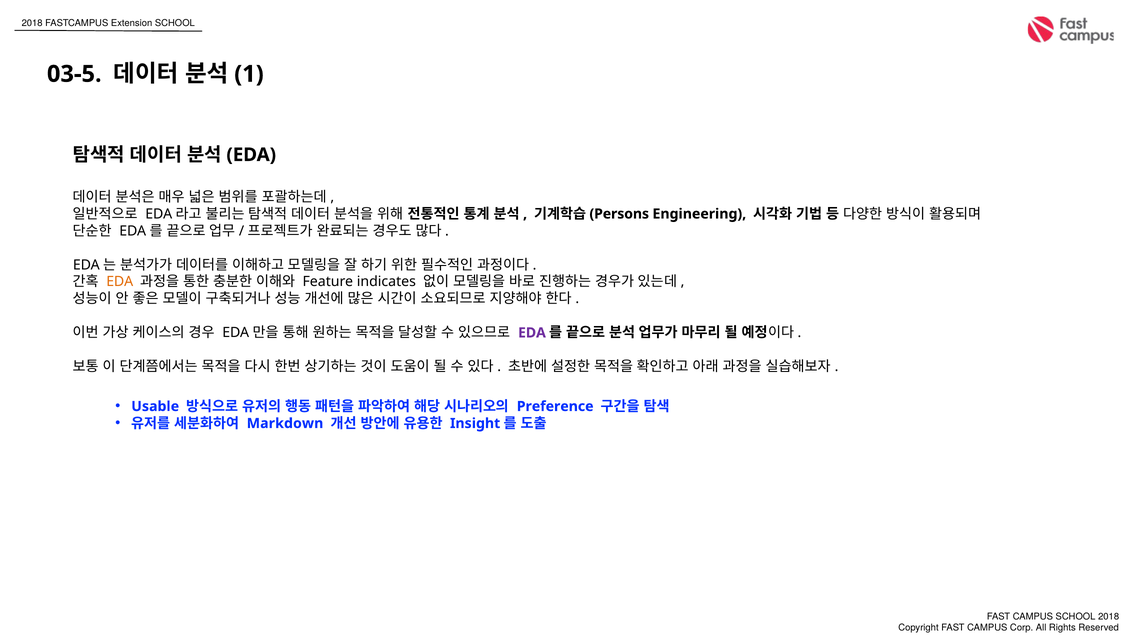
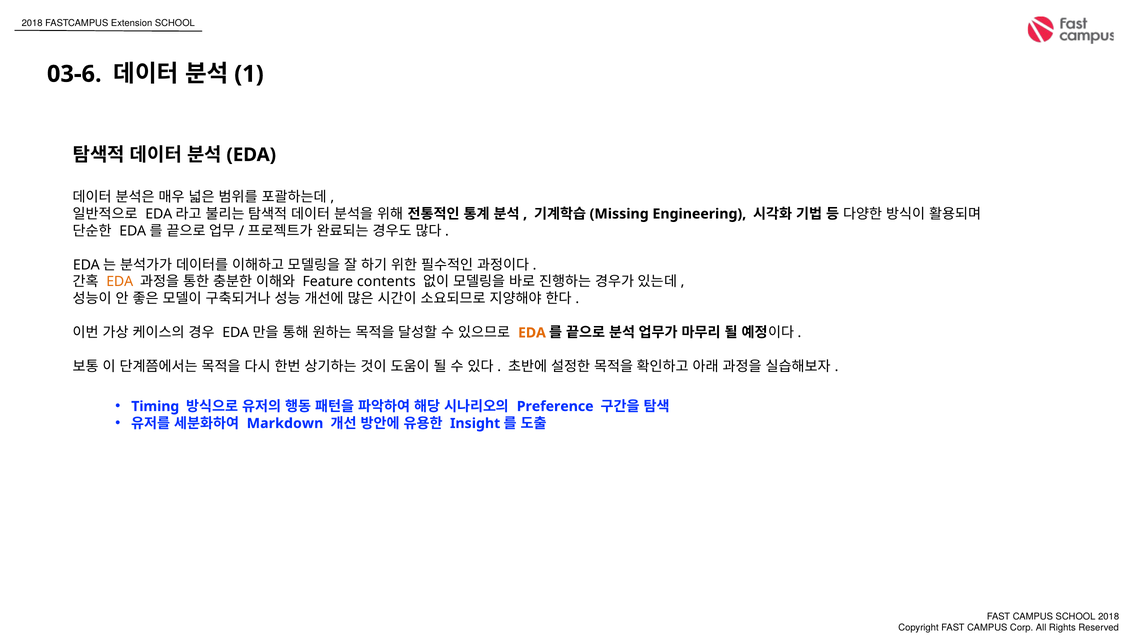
03-5: 03-5 -> 03-6
Persons: Persons -> Missing
indicates: indicates -> contents
EDA at (532, 333) colour: purple -> orange
Usable: Usable -> Timing
